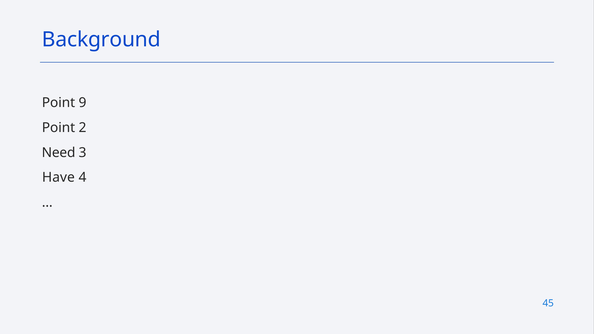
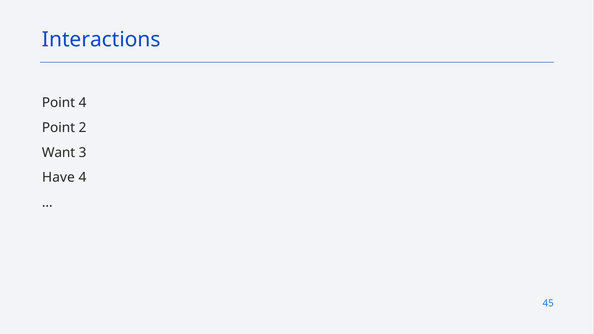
Background: Background -> Interactions
Point 9: 9 -> 4
Need: Need -> Want
